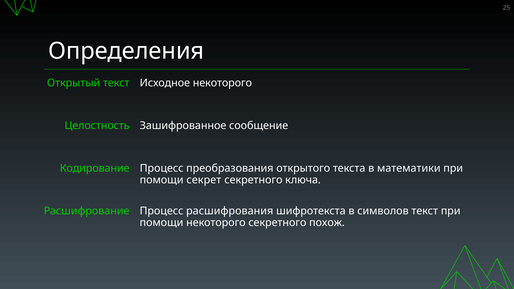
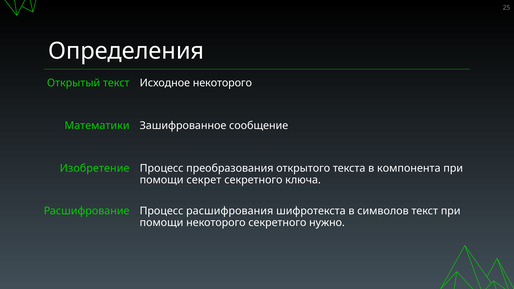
Целостность: Целостность -> Математики
Кодирование: Кодирование -> Изобретение
математики: математики -> компонента
похож: похож -> нужно
